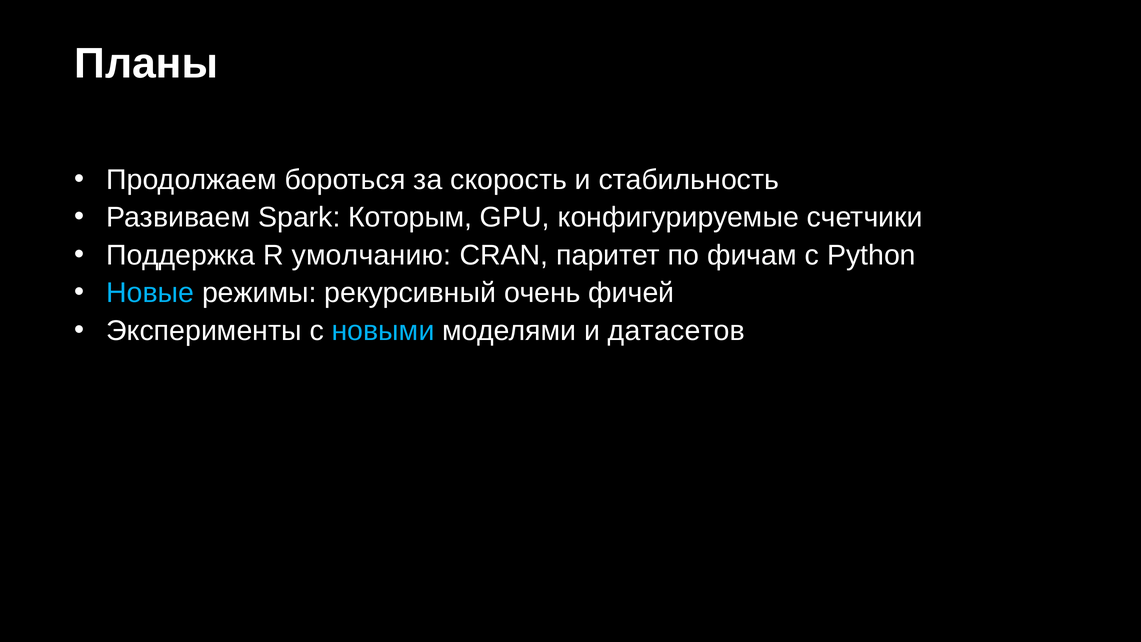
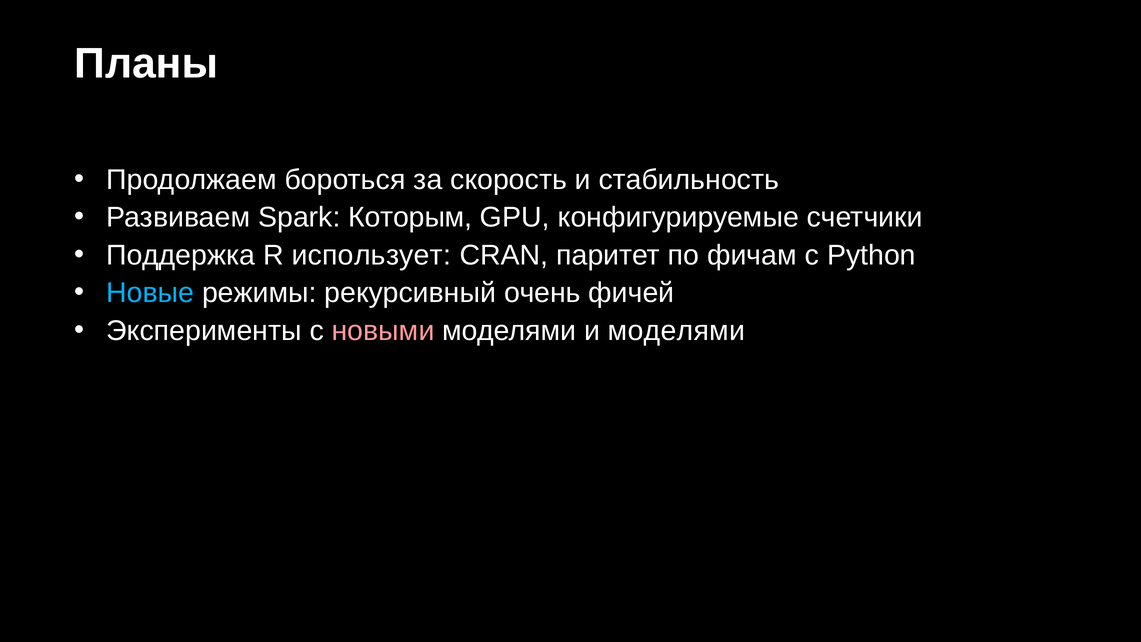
умолчанию: умолчанию -> использует
новыми colour: light blue -> pink
и датасетов: датасетов -> моделями
